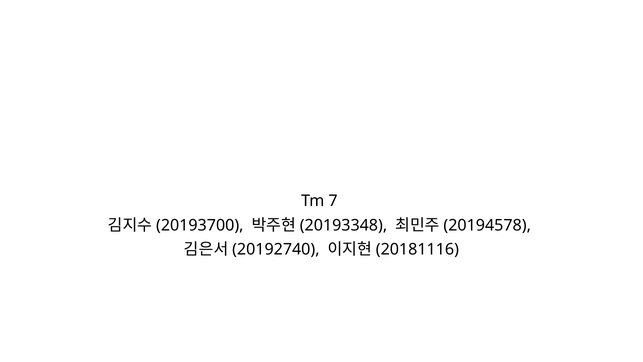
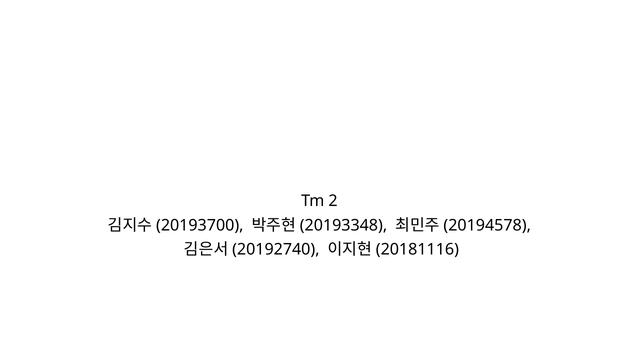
7: 7 -> 2
